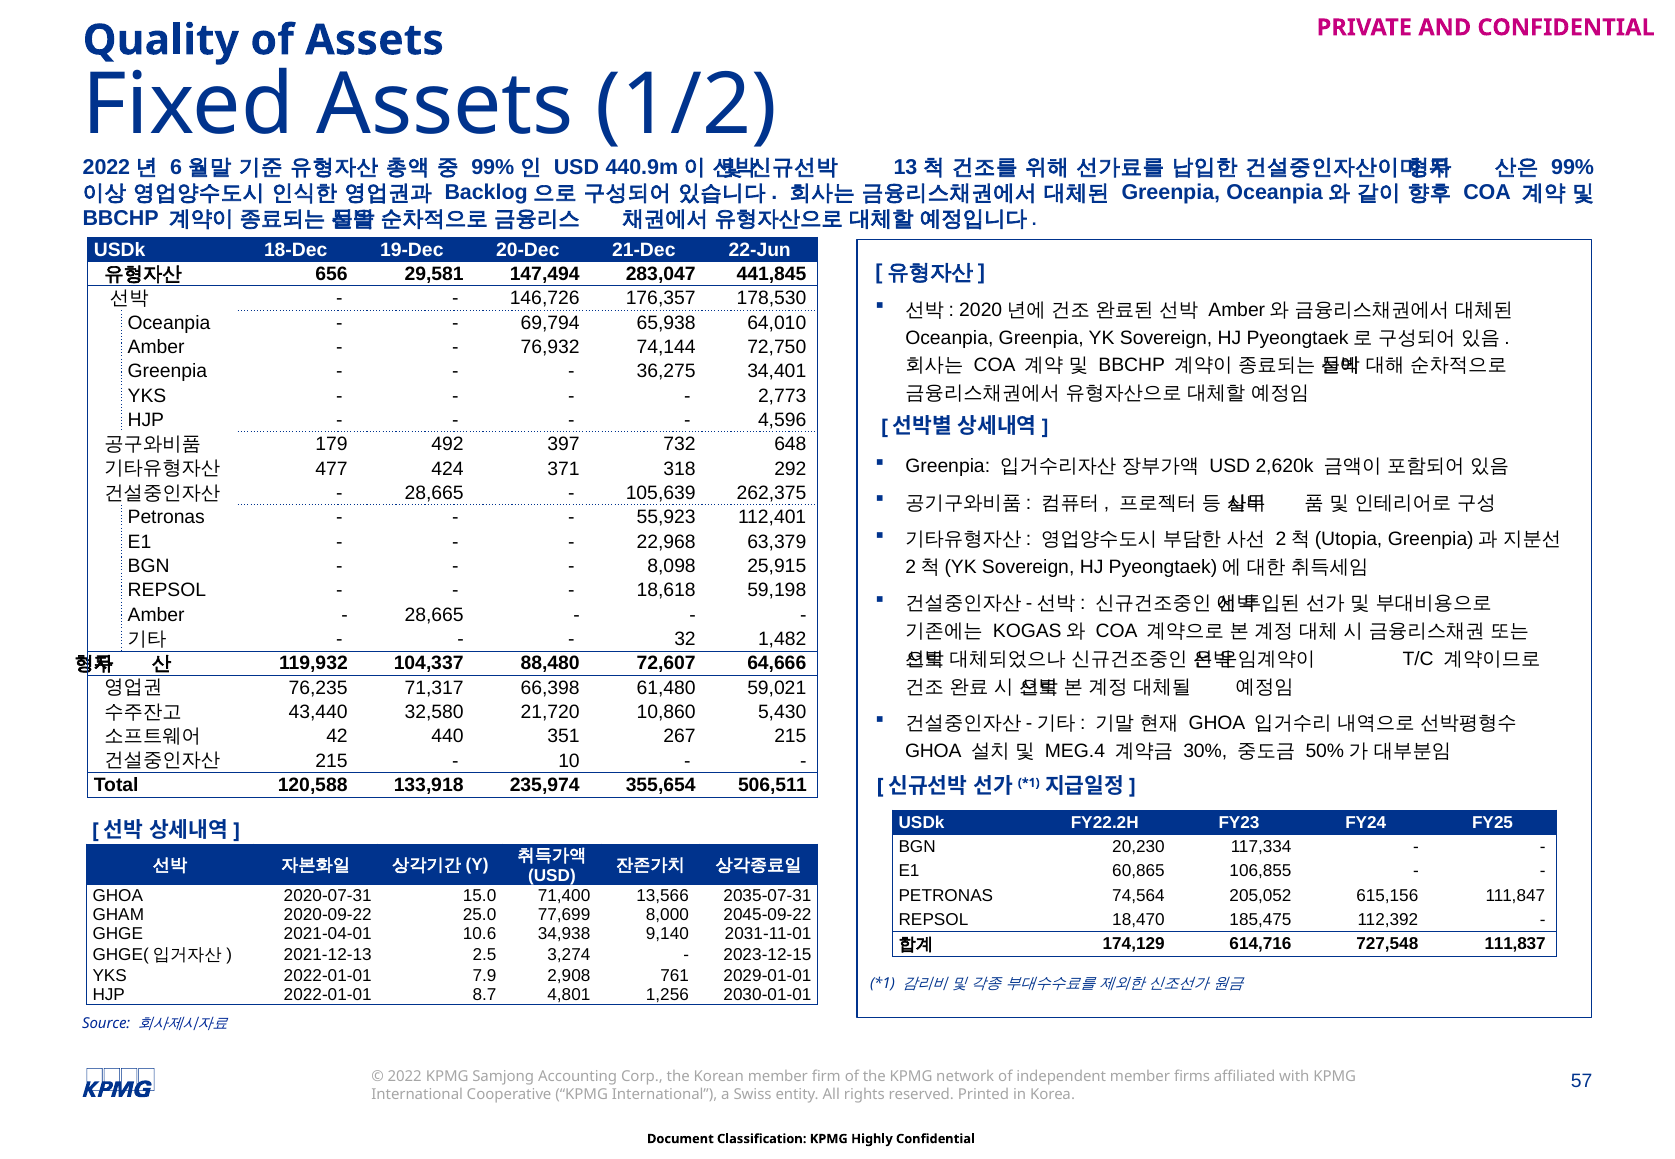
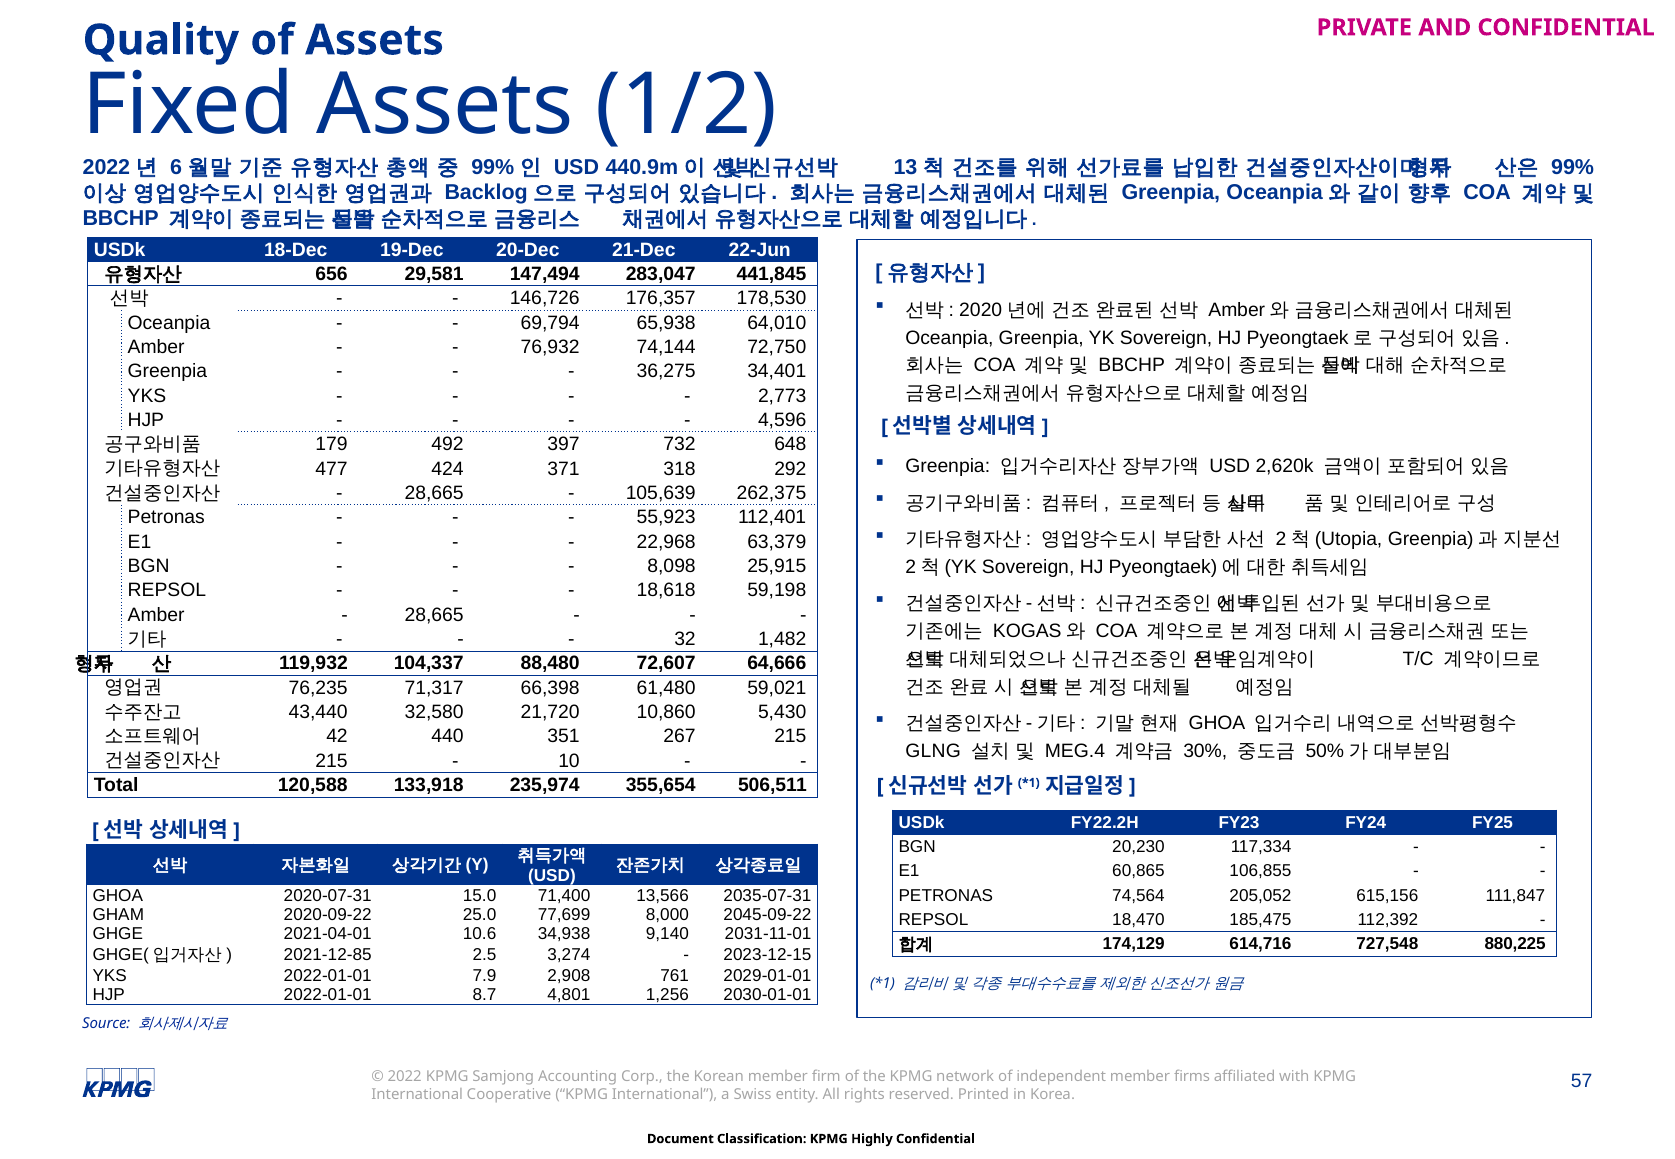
GHOA at (933, 752): GHOA -> GLNG
111,837: 111,837 -> 880,225
2021-12-13: 2021-12-13 -> 2021-12-85
